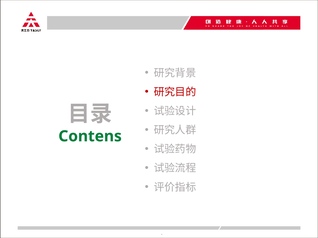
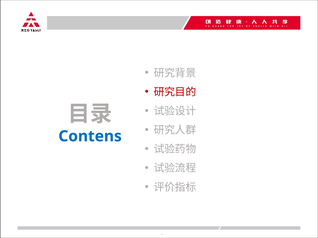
Contens colour: green -> blue
